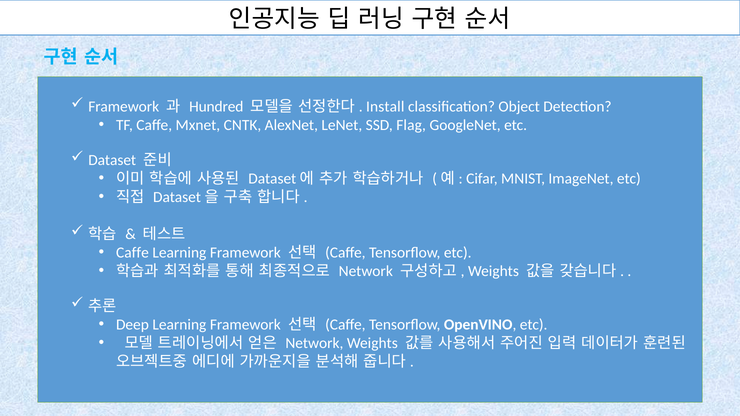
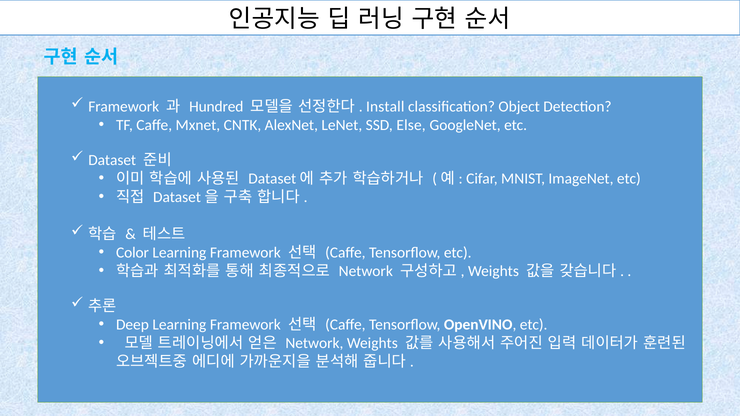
Flag: Flag -> Else
Caffe at (132, 253): Caffe -> Color
